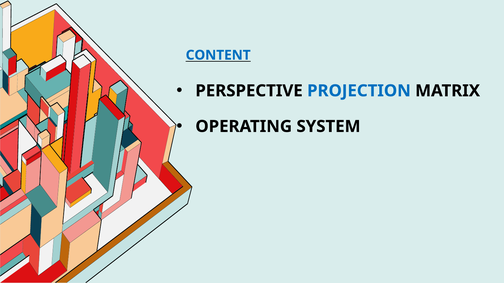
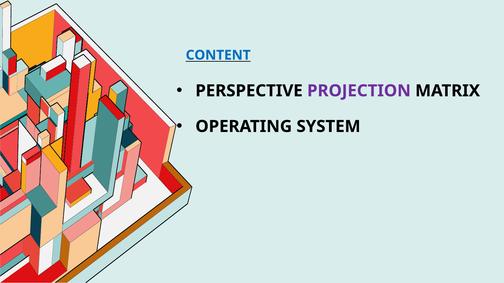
PROJECTION colour: blue -> purple
